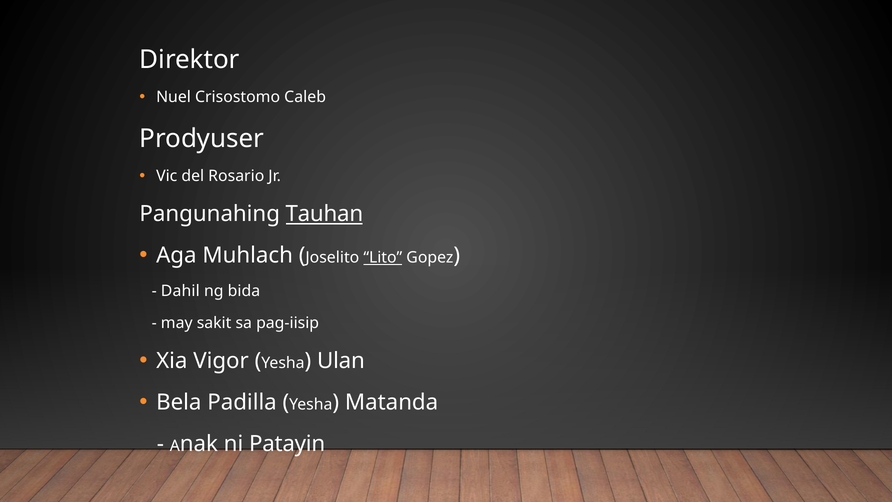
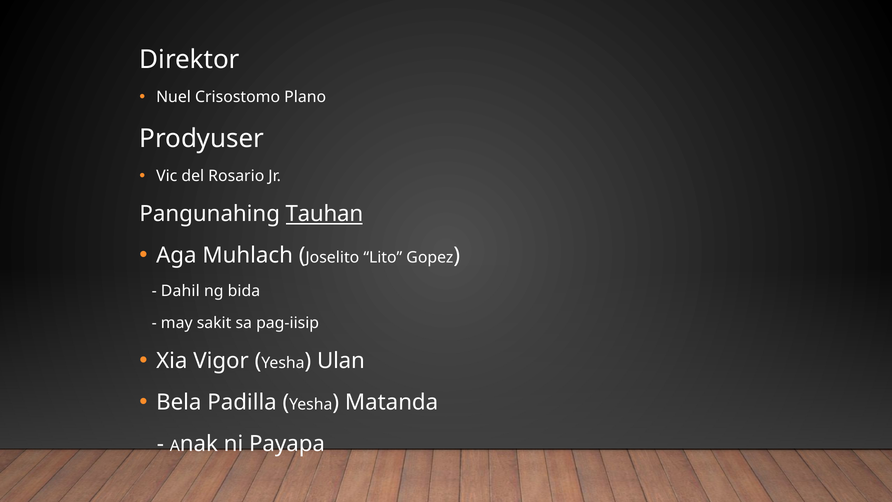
Caleb: Caleb -> Plano
Lito underline: present -> none
Patayin: Patayin -> Payapa
